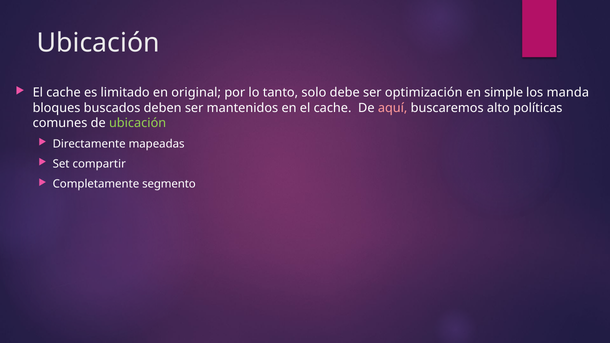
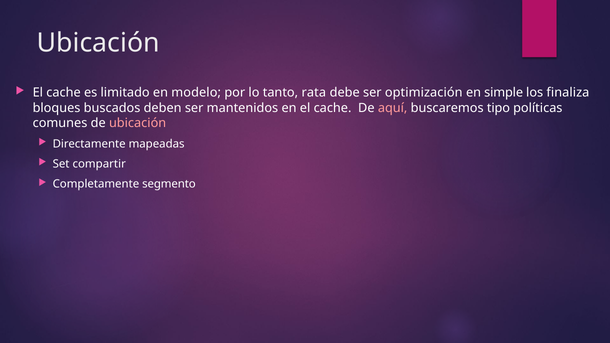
original: original -> modelo
solo: solo -> rata
manda: manda -> finaliza
alto: alto -> tipo
ubicación at (138, 123) colour: light green -> pink
